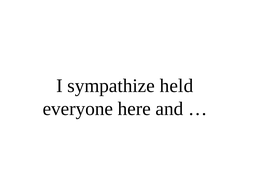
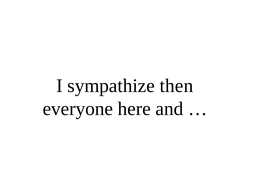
held: held -> then
